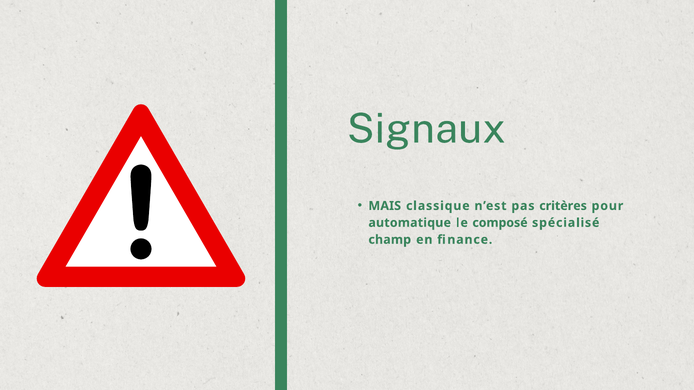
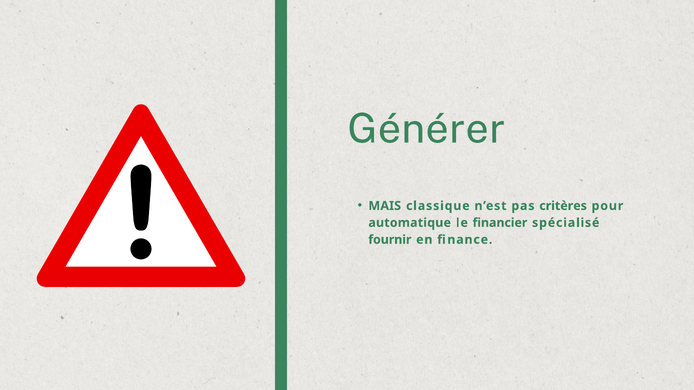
Signaux: Signaux -> Générer
composé: composé -> financier
champ: champ -> fournir
